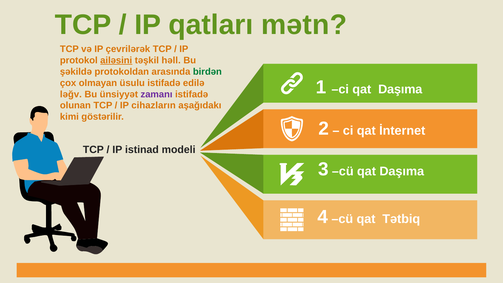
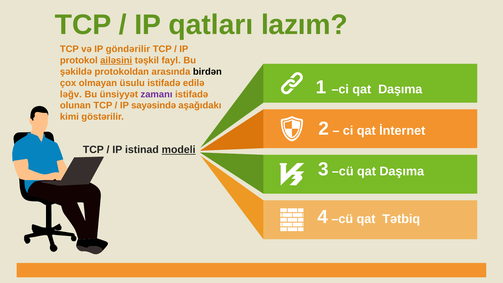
mətn: mətn -> lazım
çevrilərək: çevrilərək -> göndərilir
həll: həll -> fayl
birdən colour: green -> black
cihazların: cihazların -> sayəsində
modeli underline: none -> present
